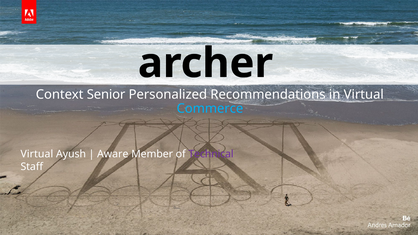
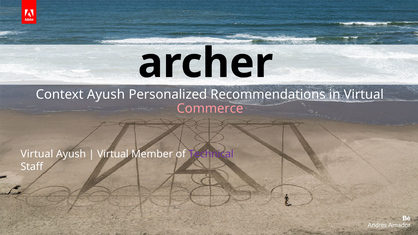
Context Senior: Senior -> Ayush
Commerce colour: light blue -> pink
Aware at (113, 154): Aware -> Virtual
